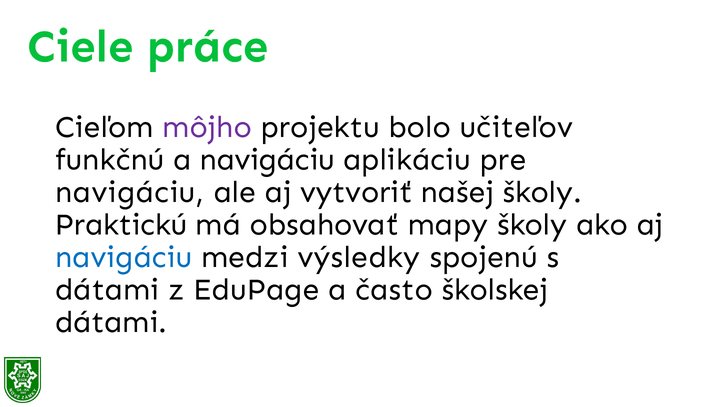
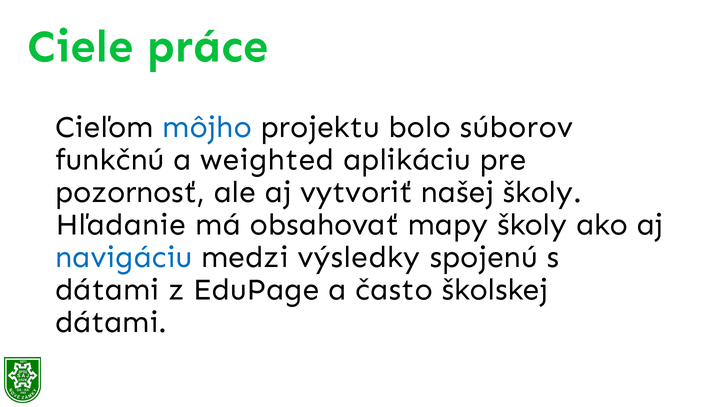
môjho colour: purple -> blue
učiteľov: učiteľov -> súborov
a navigáciu: navigáciu -> weighted
navigáciu at (130, 192): navigáciu -> pozornosť
Praktickú: Praktickú -> Hľadanie
